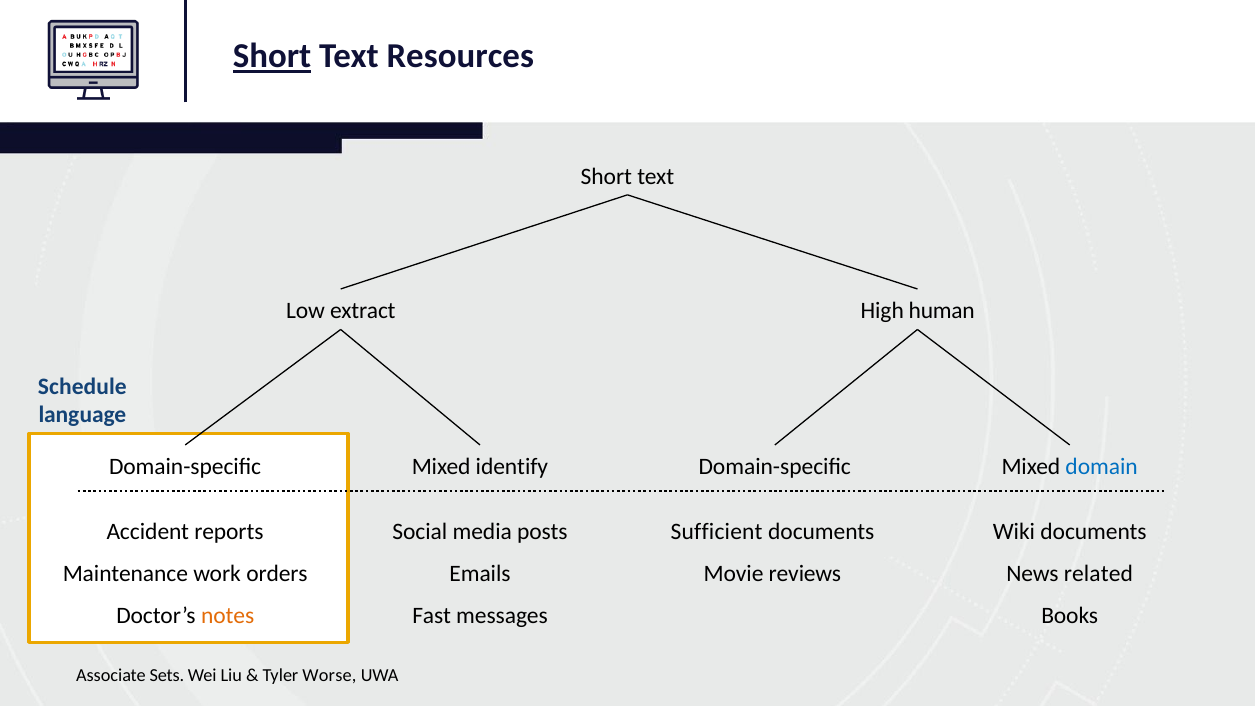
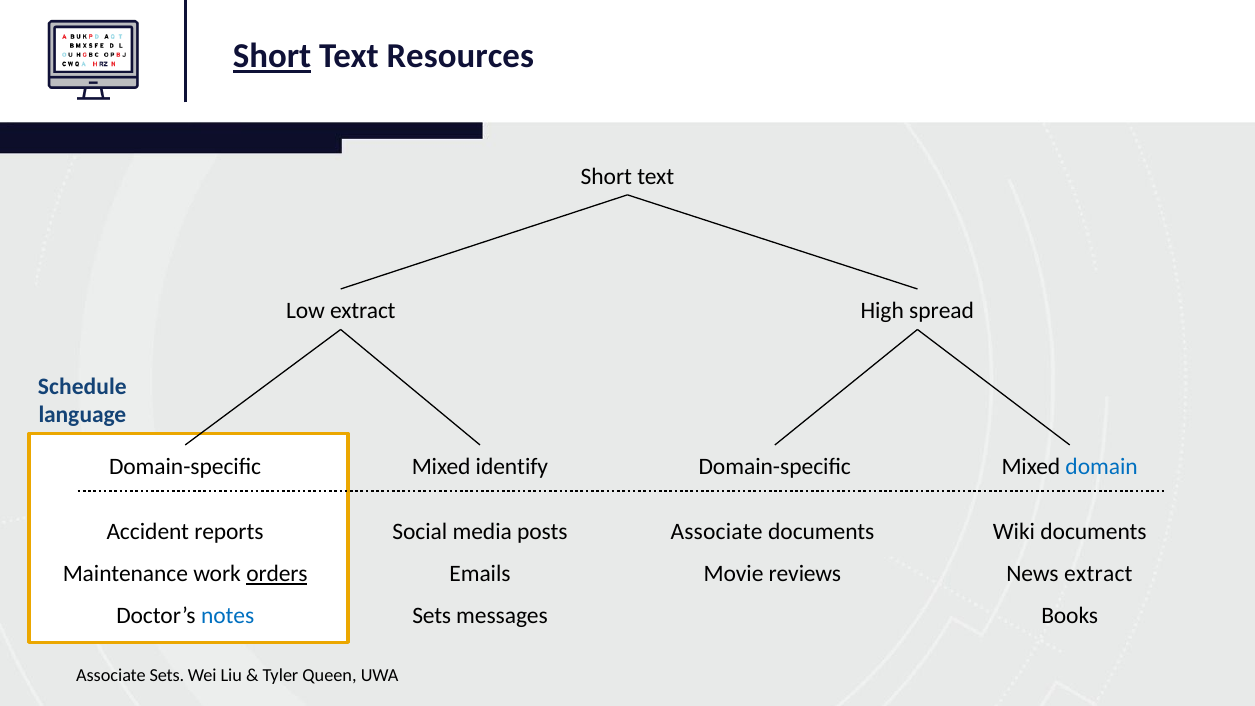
human: human -> spread
Sufficient at (717, 532): Sufficient -> Associate
orders underline: none -> present
News related: related -> extract
notes colour: orange -> blue
Fast at (432, 616): Fast -> Sets
Worse: Worse -> Queen
